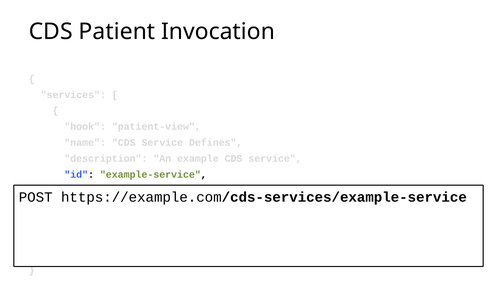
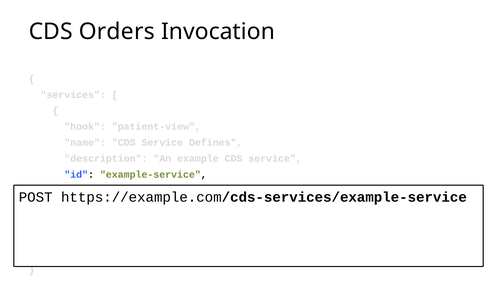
Patient: Patient -> Orders
